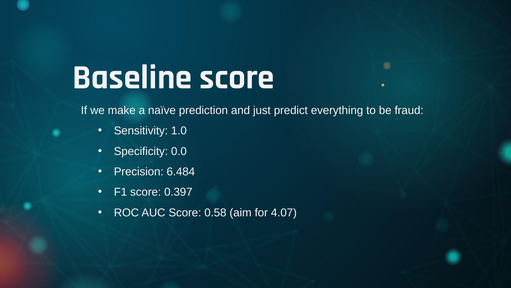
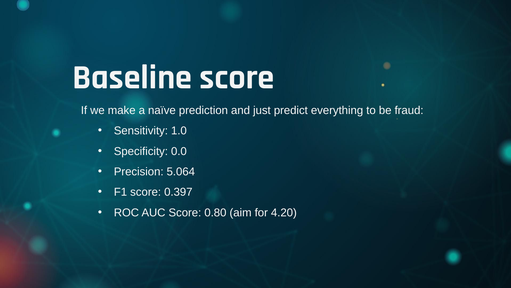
6.484: 6.484 -> 5.064
0.58: 0.58 -> 0.80
4.07: 4.07 -> 4.20
